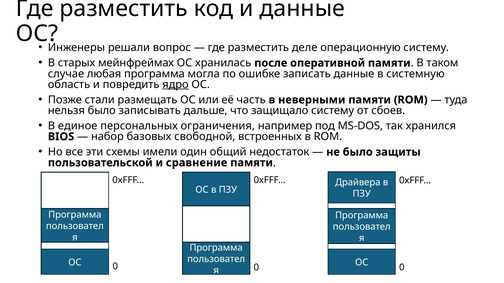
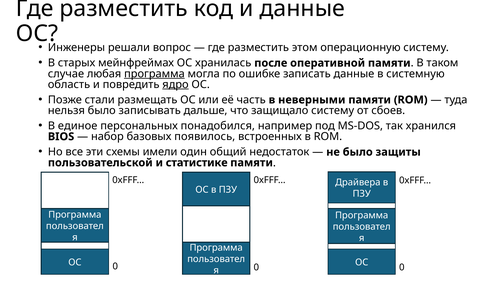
деле: деле -> этом
программа at (154, 74) underline: none -> present
ограничения: ограничения -> понадобился
свободной: свободной -> появилось
сравнение: сравнение -> статистике
